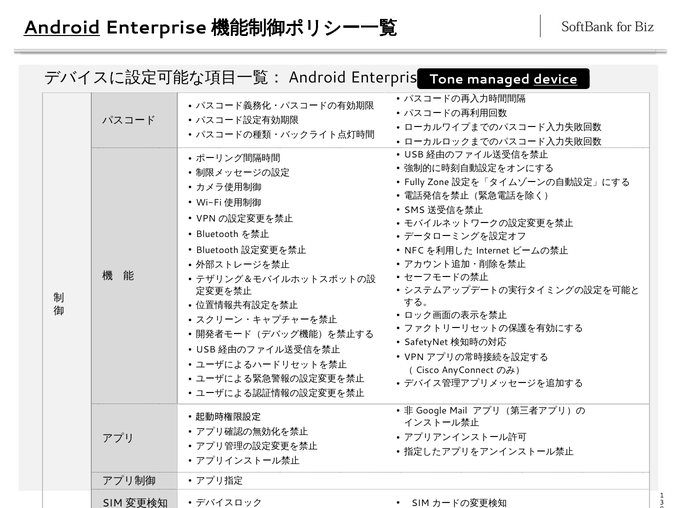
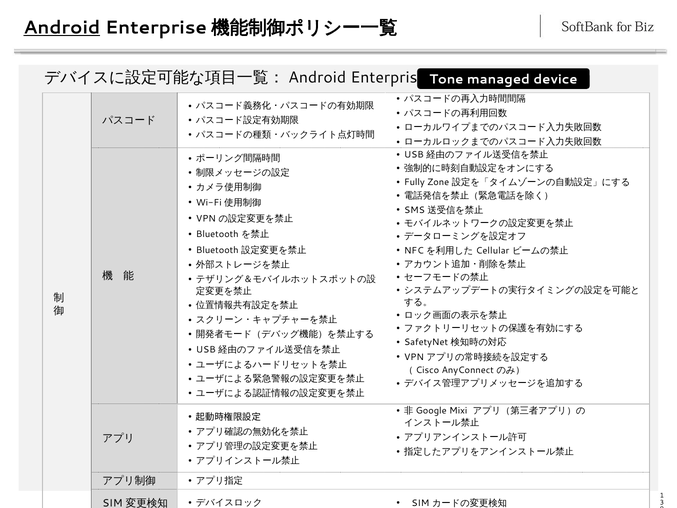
device underline: present -> none
Internet: Internet -> Cellular
Mail: Mail -> Mixi
